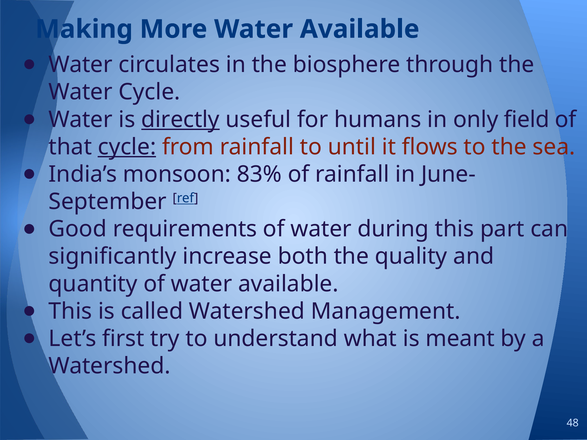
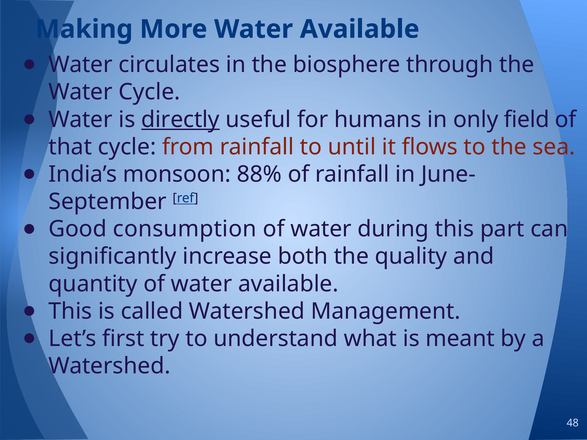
cycle at (127, 147) underline: present -> none
83%: 83% -> 88%
requirements: requirements -> consumption
